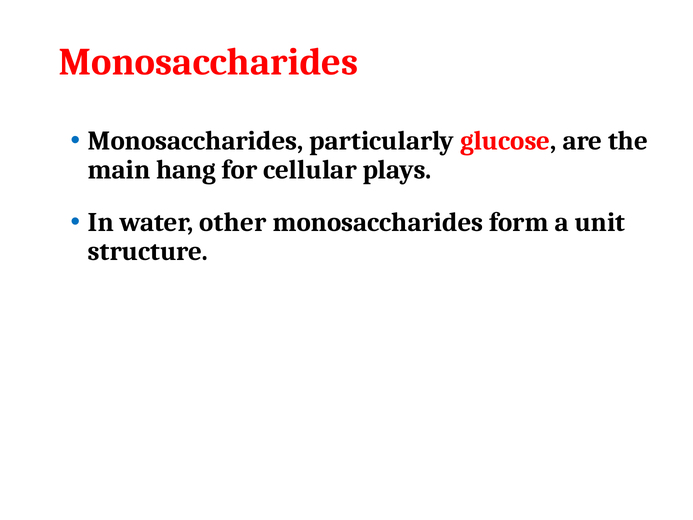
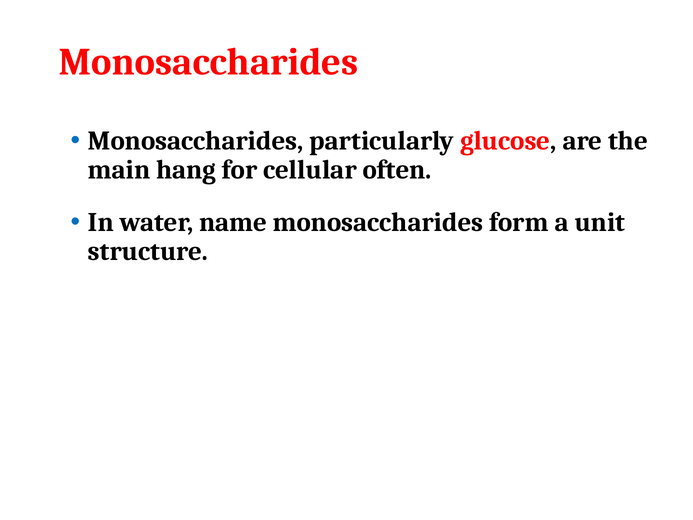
plays: plays -> often
other: other -> name
